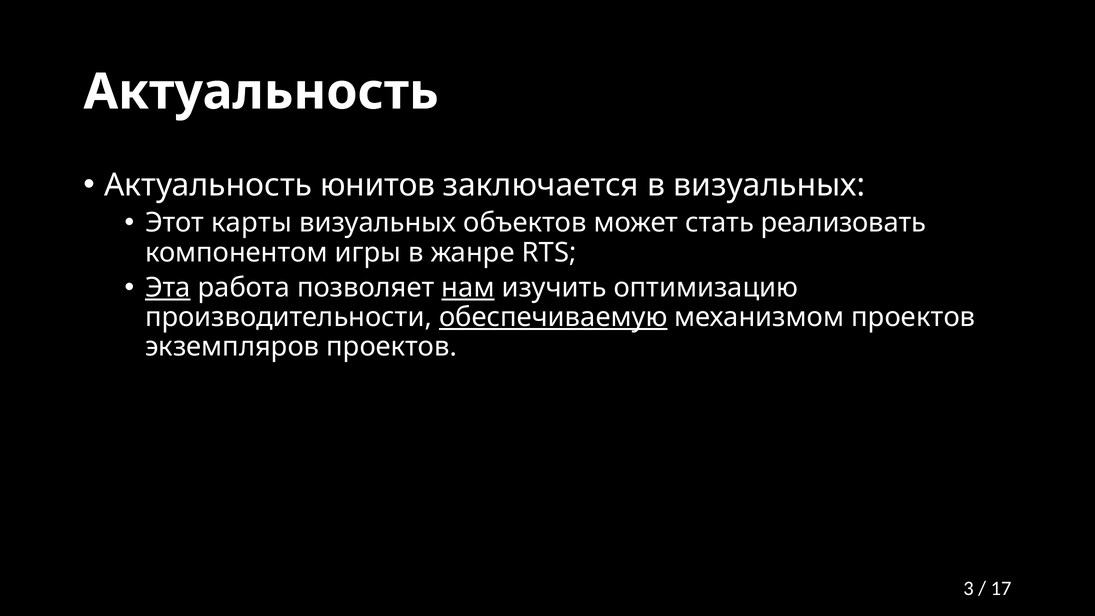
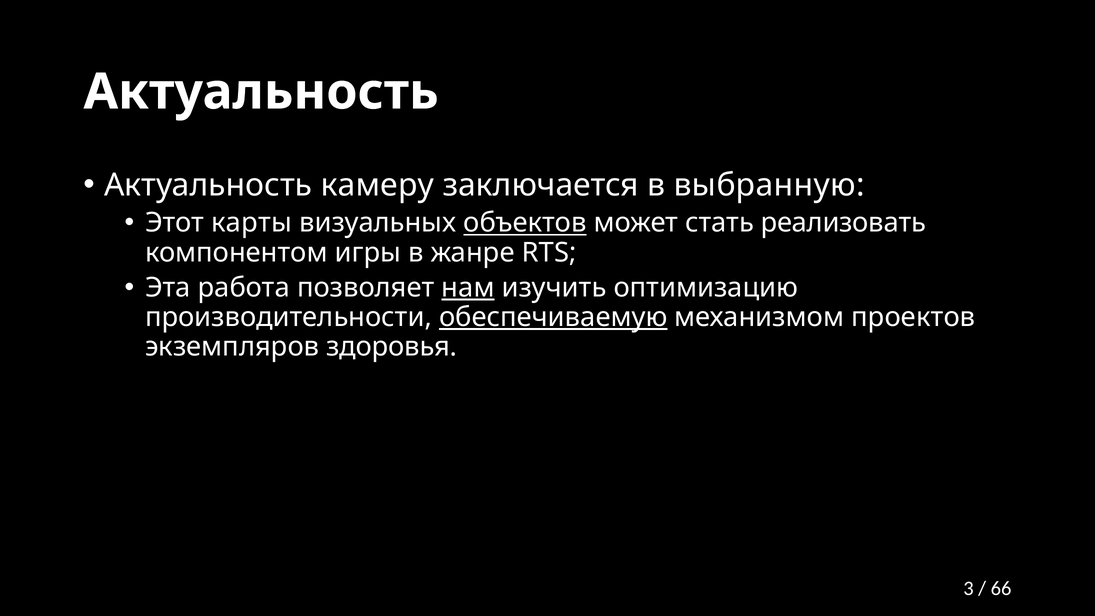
юнитов: юнитов -> камеру
в визуальных: визуальных -> выбранную
объектов underline: none -> present
Эта underline: present -> none
экземпляров проектов: проектов -> здоровья
17: 17 -> 66
